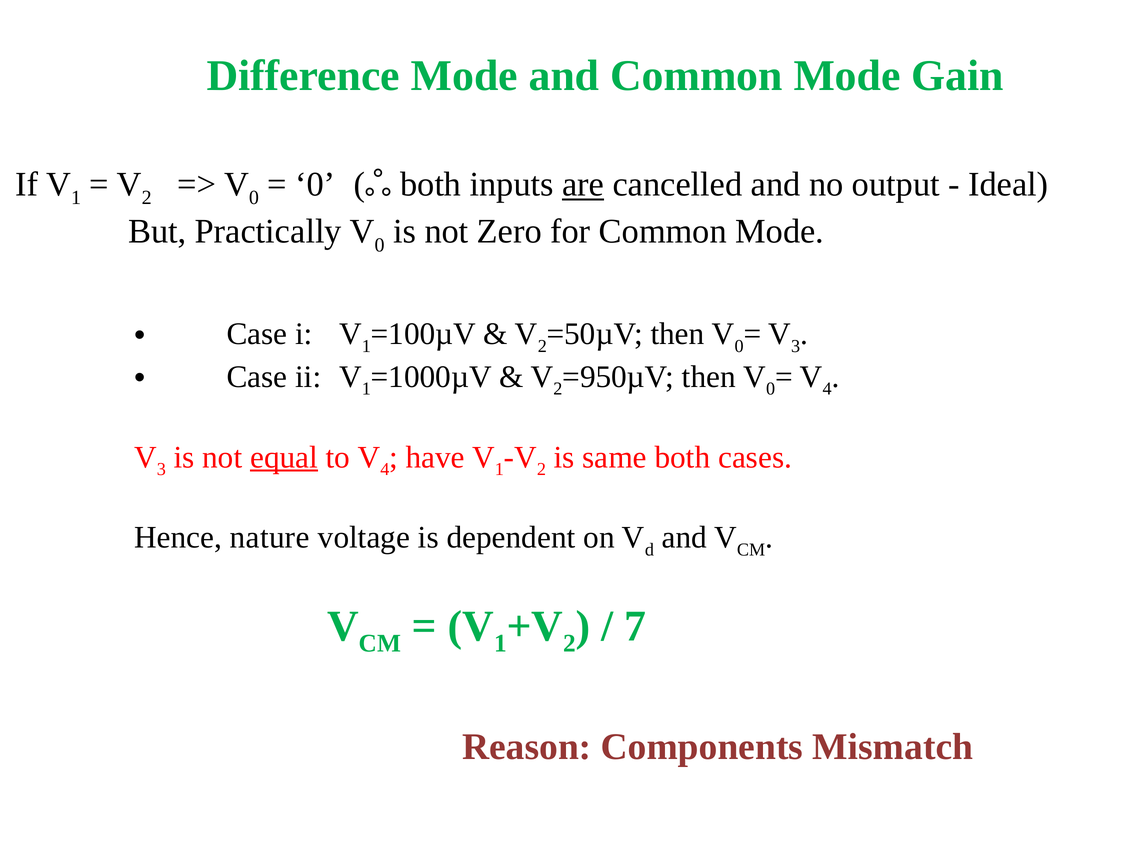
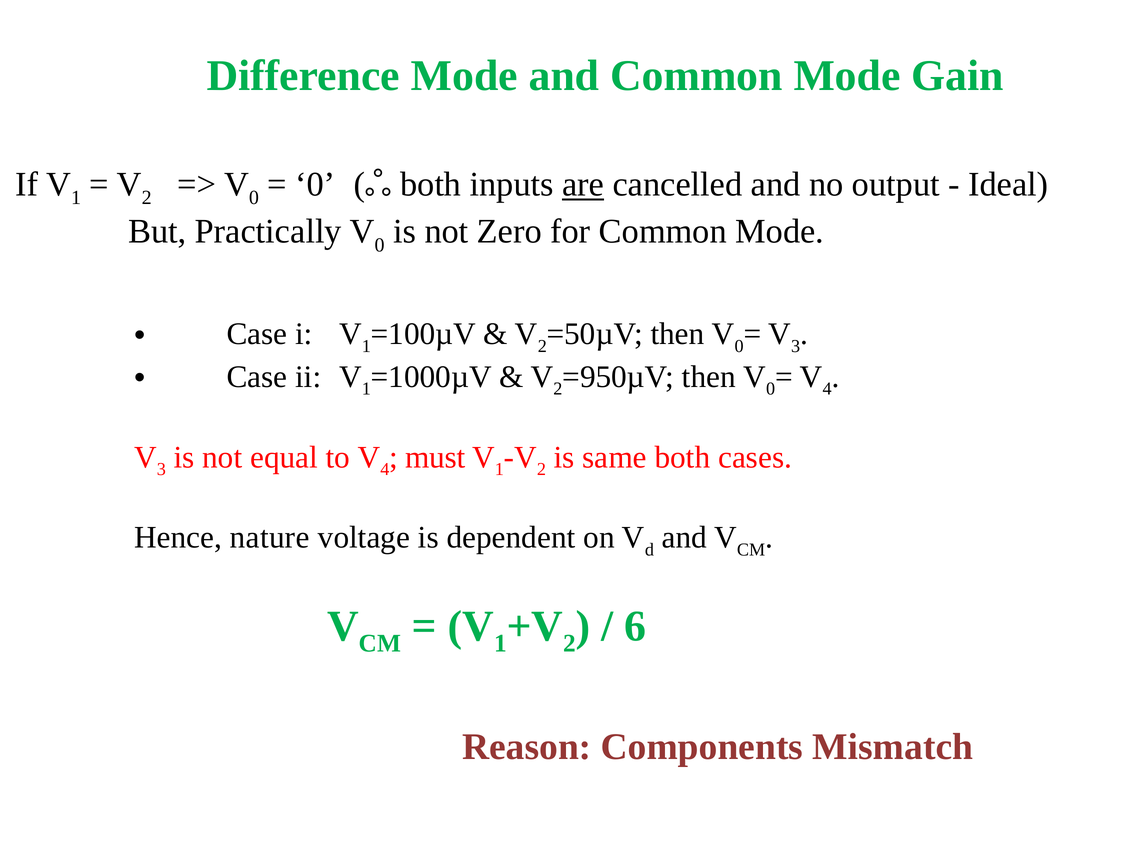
equal underline: present -> none
have: have -> must
7: 7 -> 6
